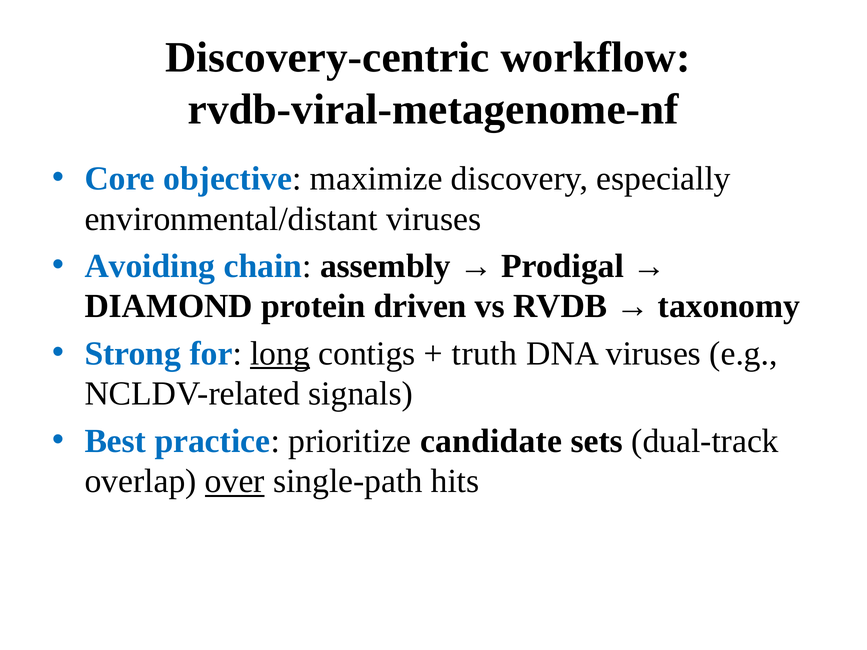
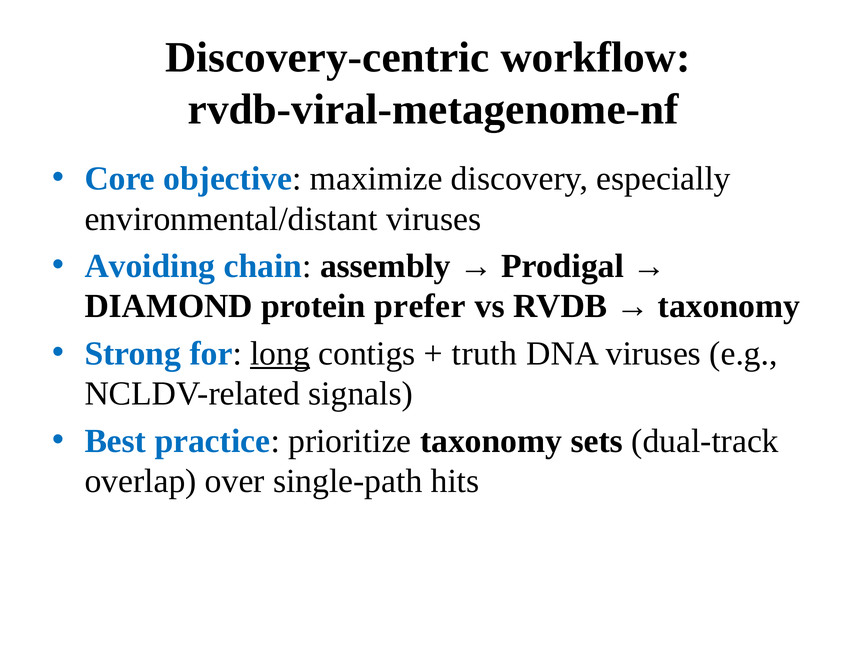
driven: driven -> prefer
prioritize candidate: candidate -> taxonomy
over underline: present -> none
